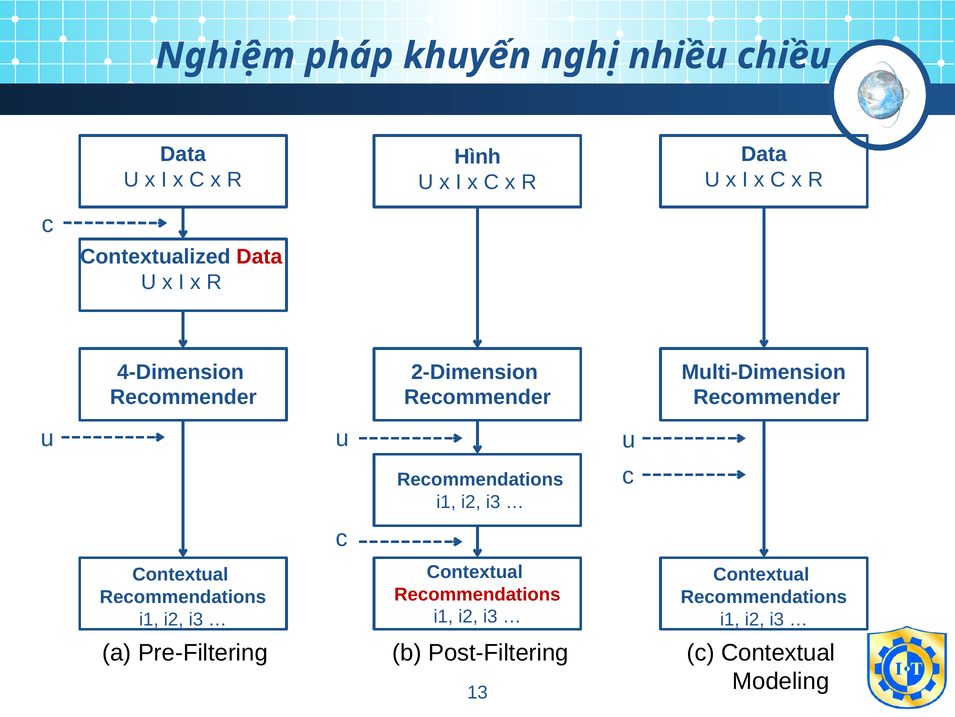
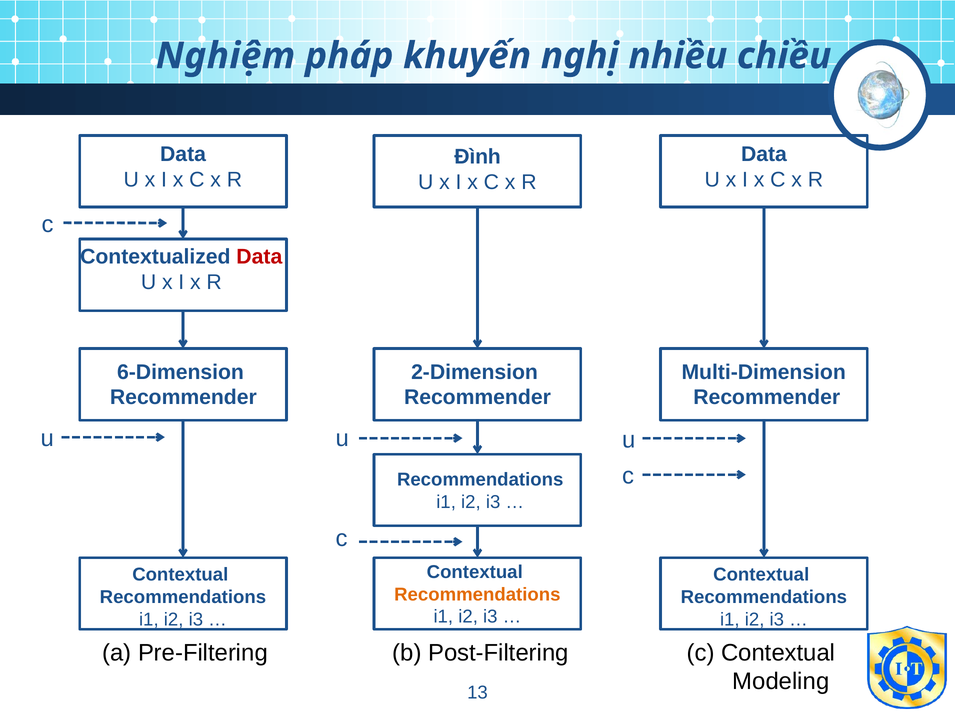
Hình: Hình -> Đình
4-Dimension: 4-Dimension -> 6-Dimension
Recommendations at (477, 594) colour: red -> orange
